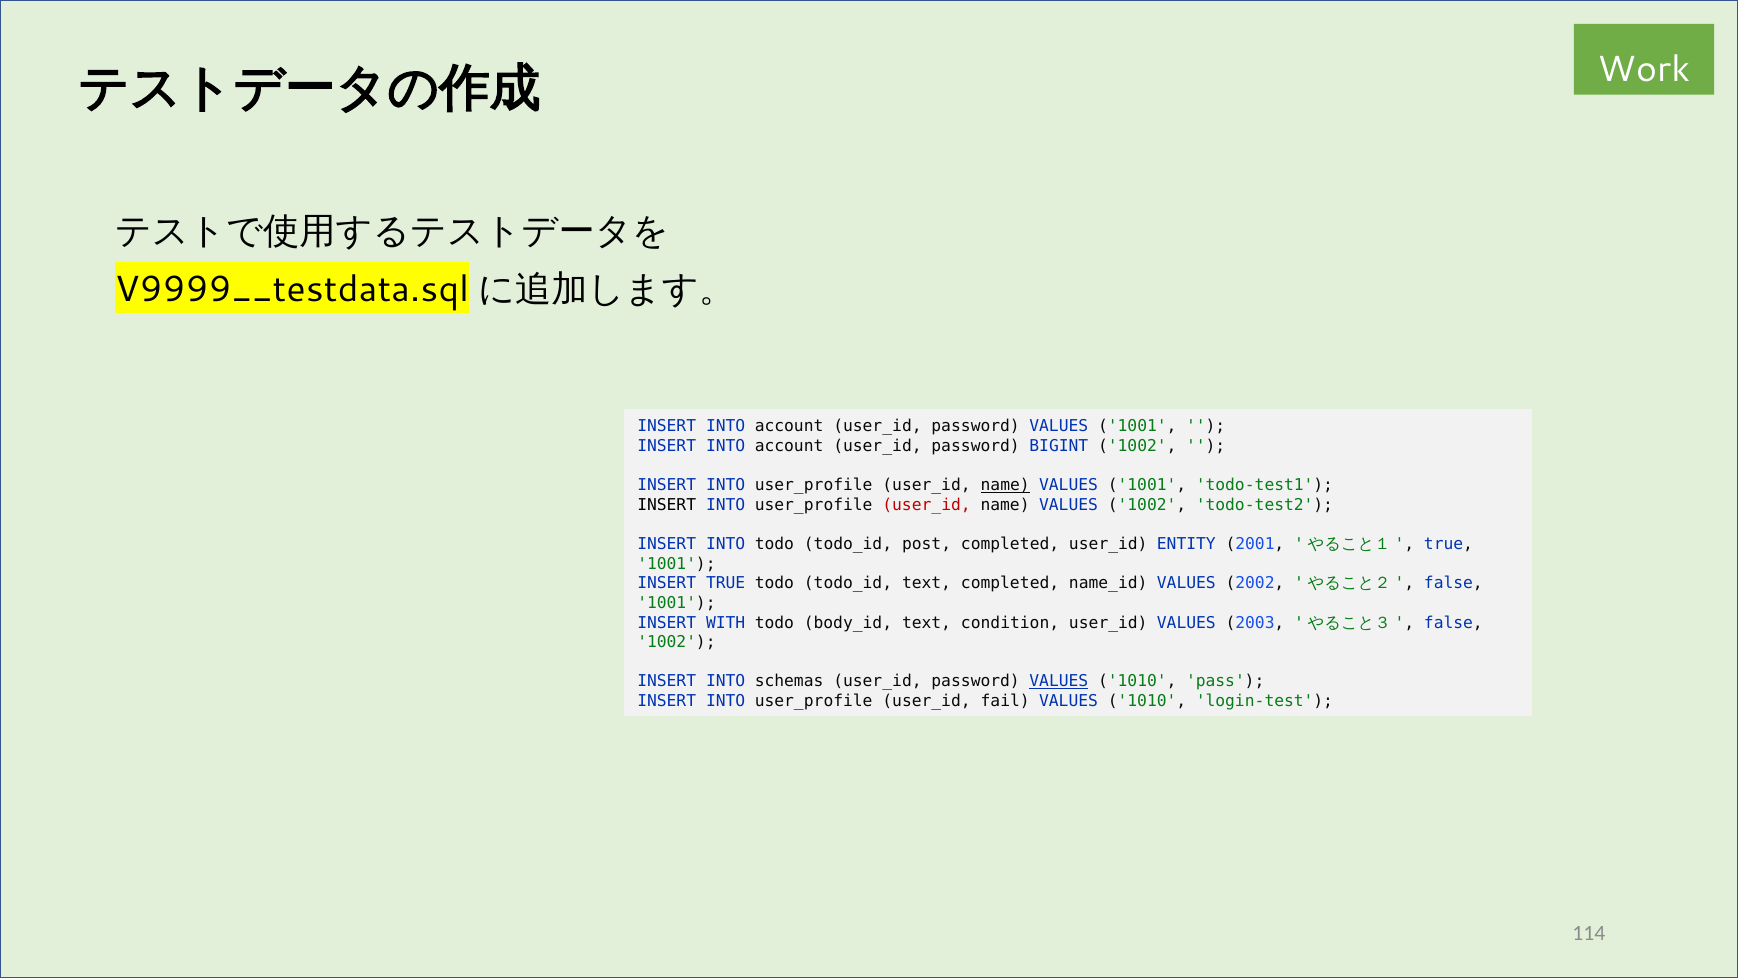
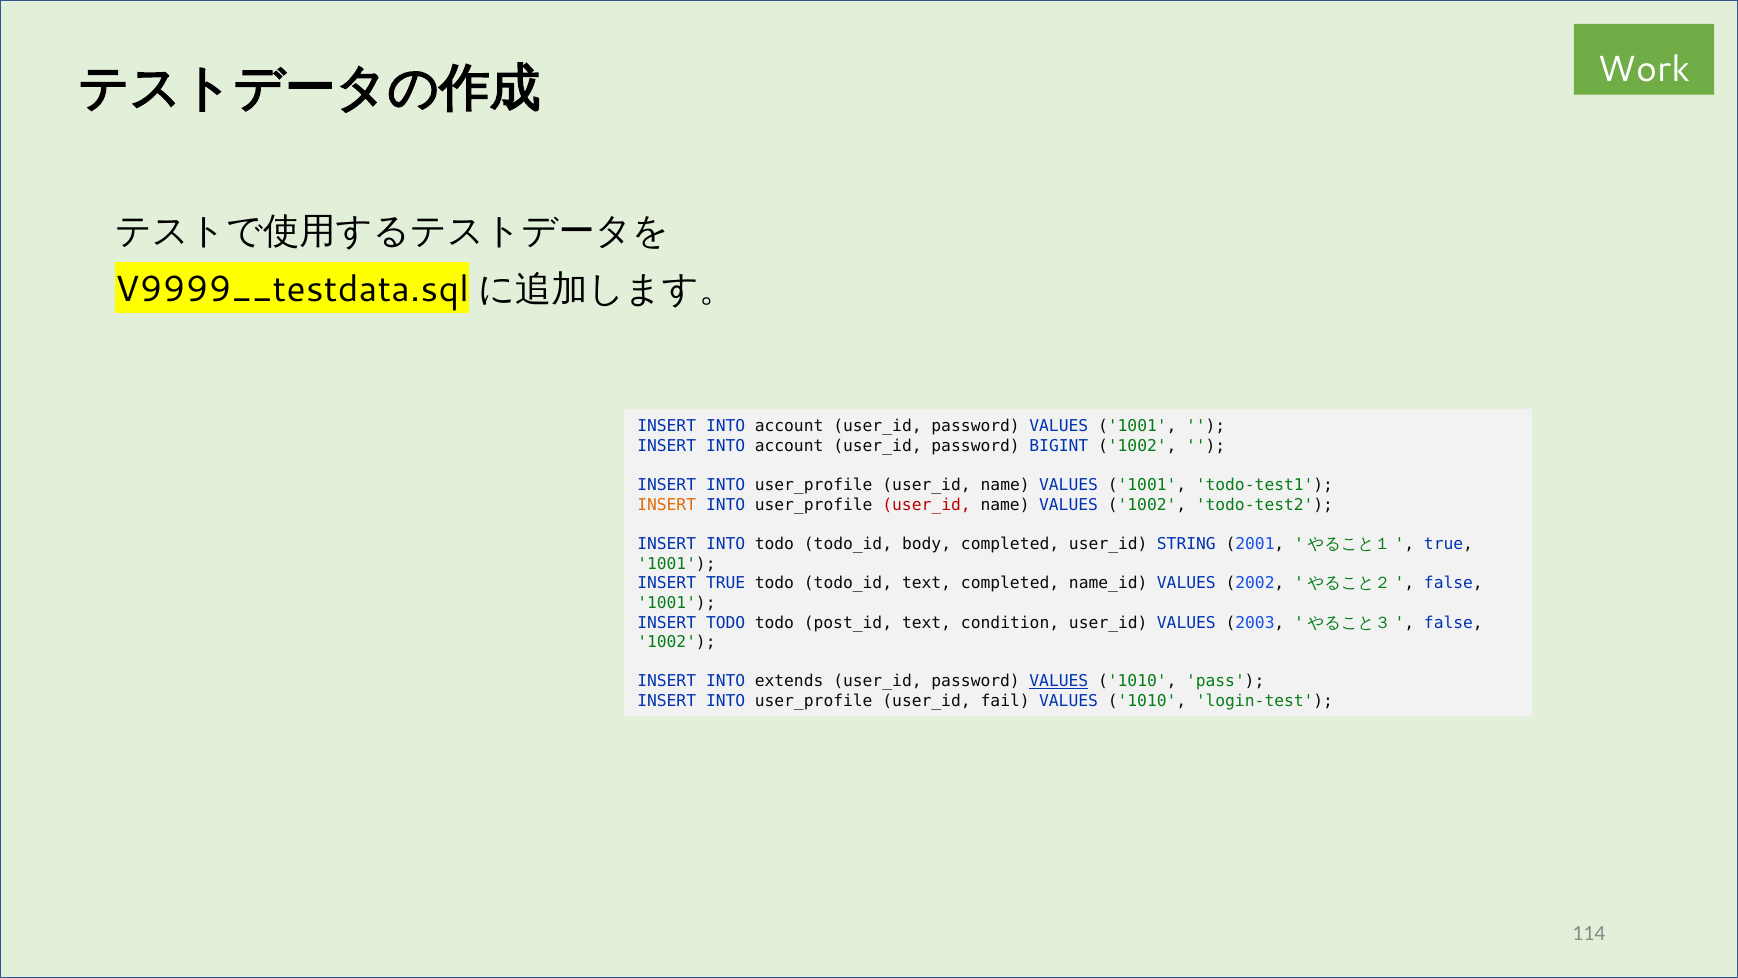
name at (1005, 485) underline: present -> none
INSERT at (667, 505) colour: black -> orange
post: post -> body
ENTITY: ENTITY -> STRING
INSERT WITH: WITH -> TODO
body_id: body_id -> post_id
schemas: schemas -> extends
